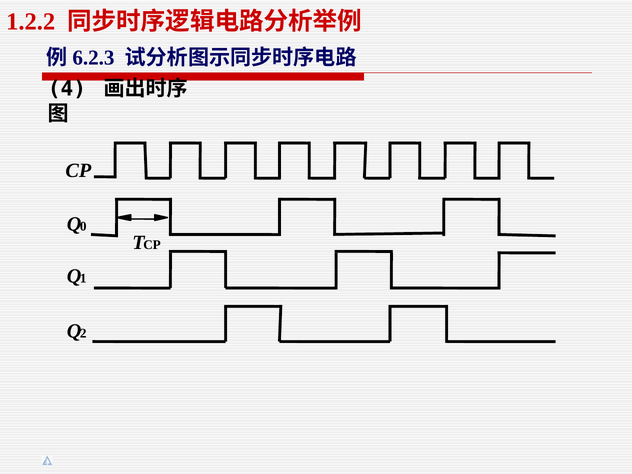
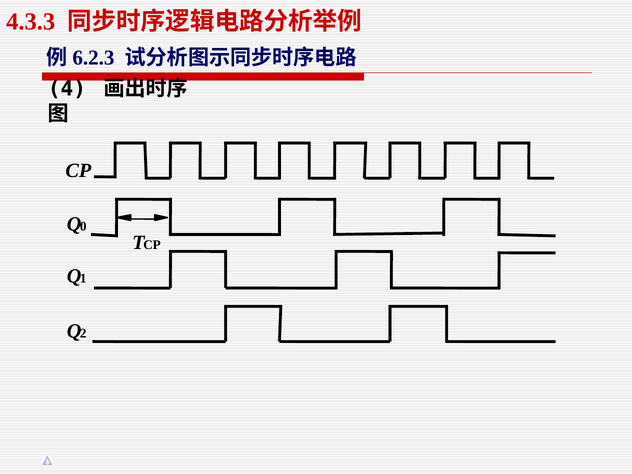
1.2.2: 1.2.2 -> 4.3.3
